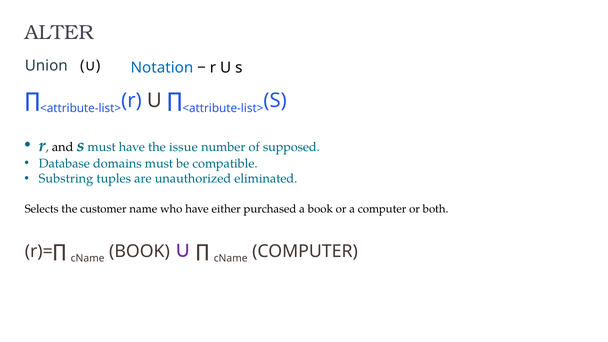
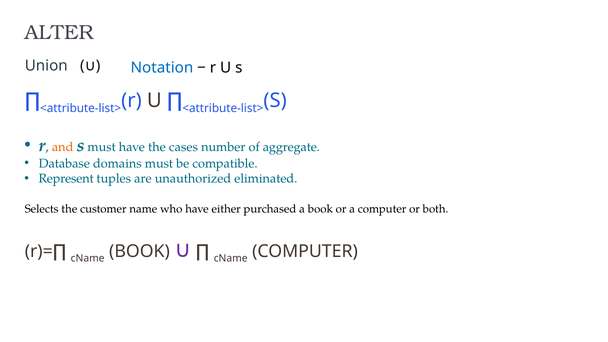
and colour: black -> orange
issue: issue -> cases
supposed: supposed -> aggregate
Substring: Substring -> Represent
